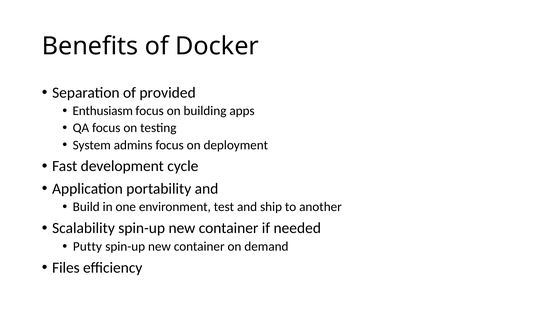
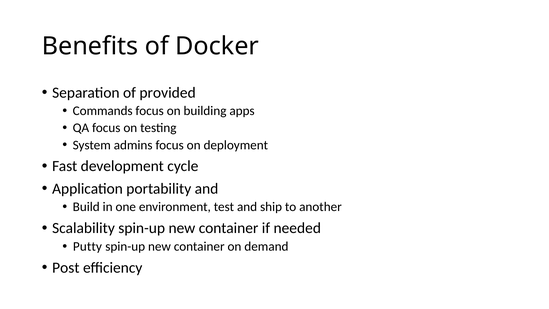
Enthusiasm: Enthusiasm -> Commands
Files: Files -> Post
